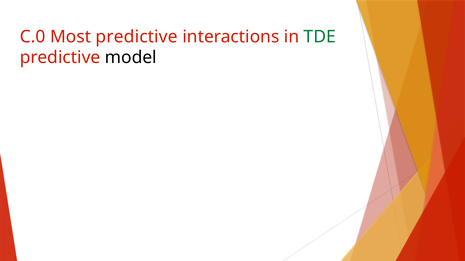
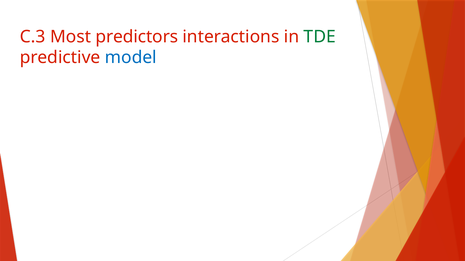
C.0: C.0 -> C.3
Most predictive: predictive -> predictors
model colour: black -> blue
